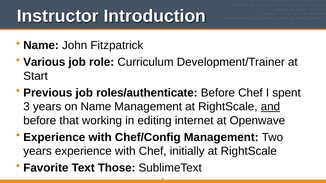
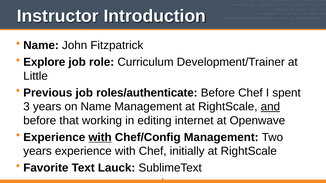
Various: Various -> Explore
Start: Start -> Little
with at (100, 138) underline: none -> present
Those: Those -> Lauck
